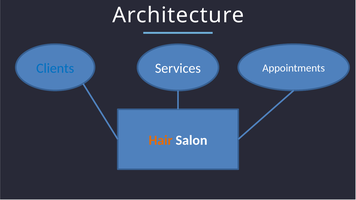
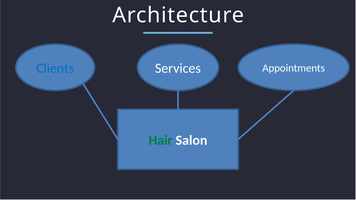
Hair colour: orange -> green
